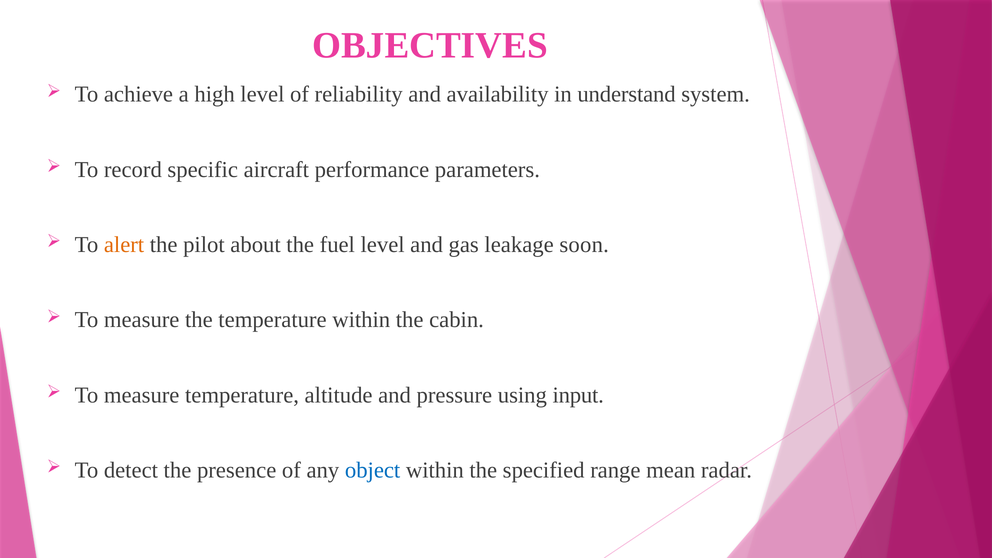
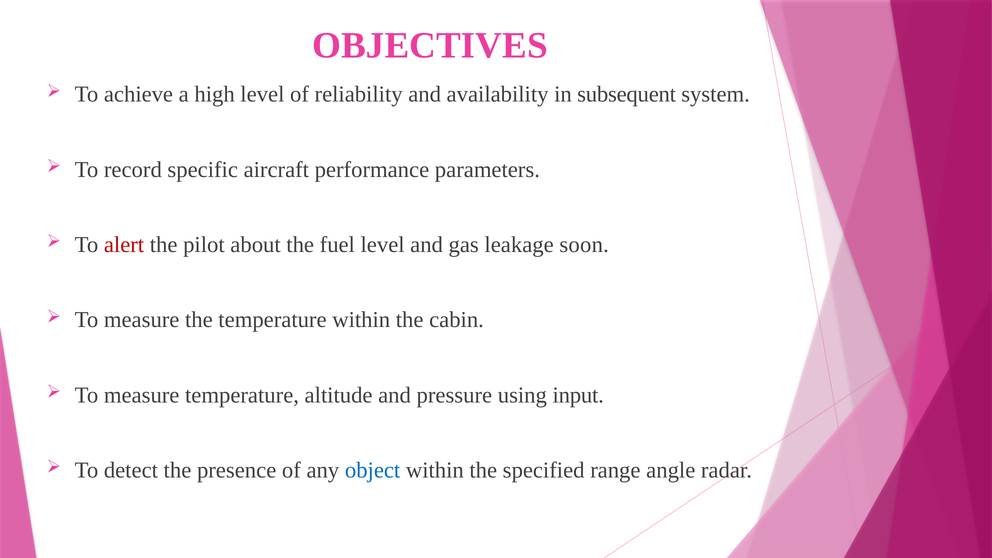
understand: understand -> subsequent
alert colour: orange -> red
mean: mean -> angle
